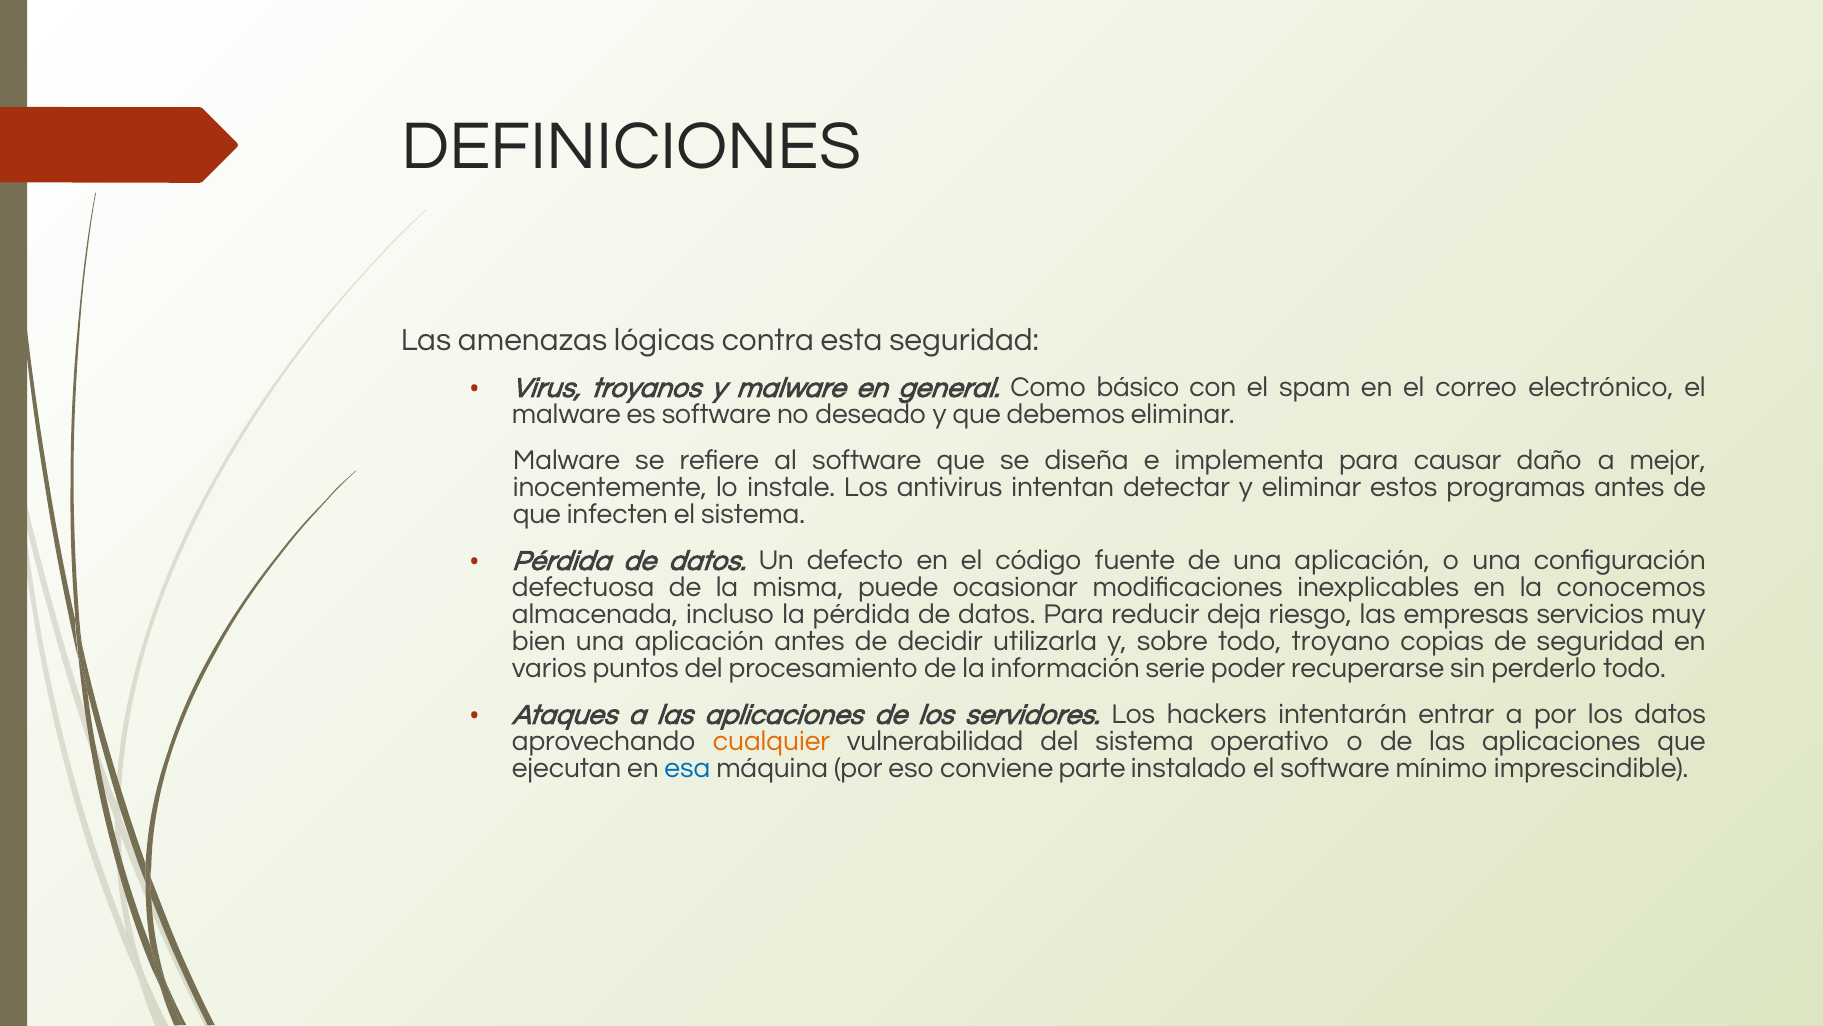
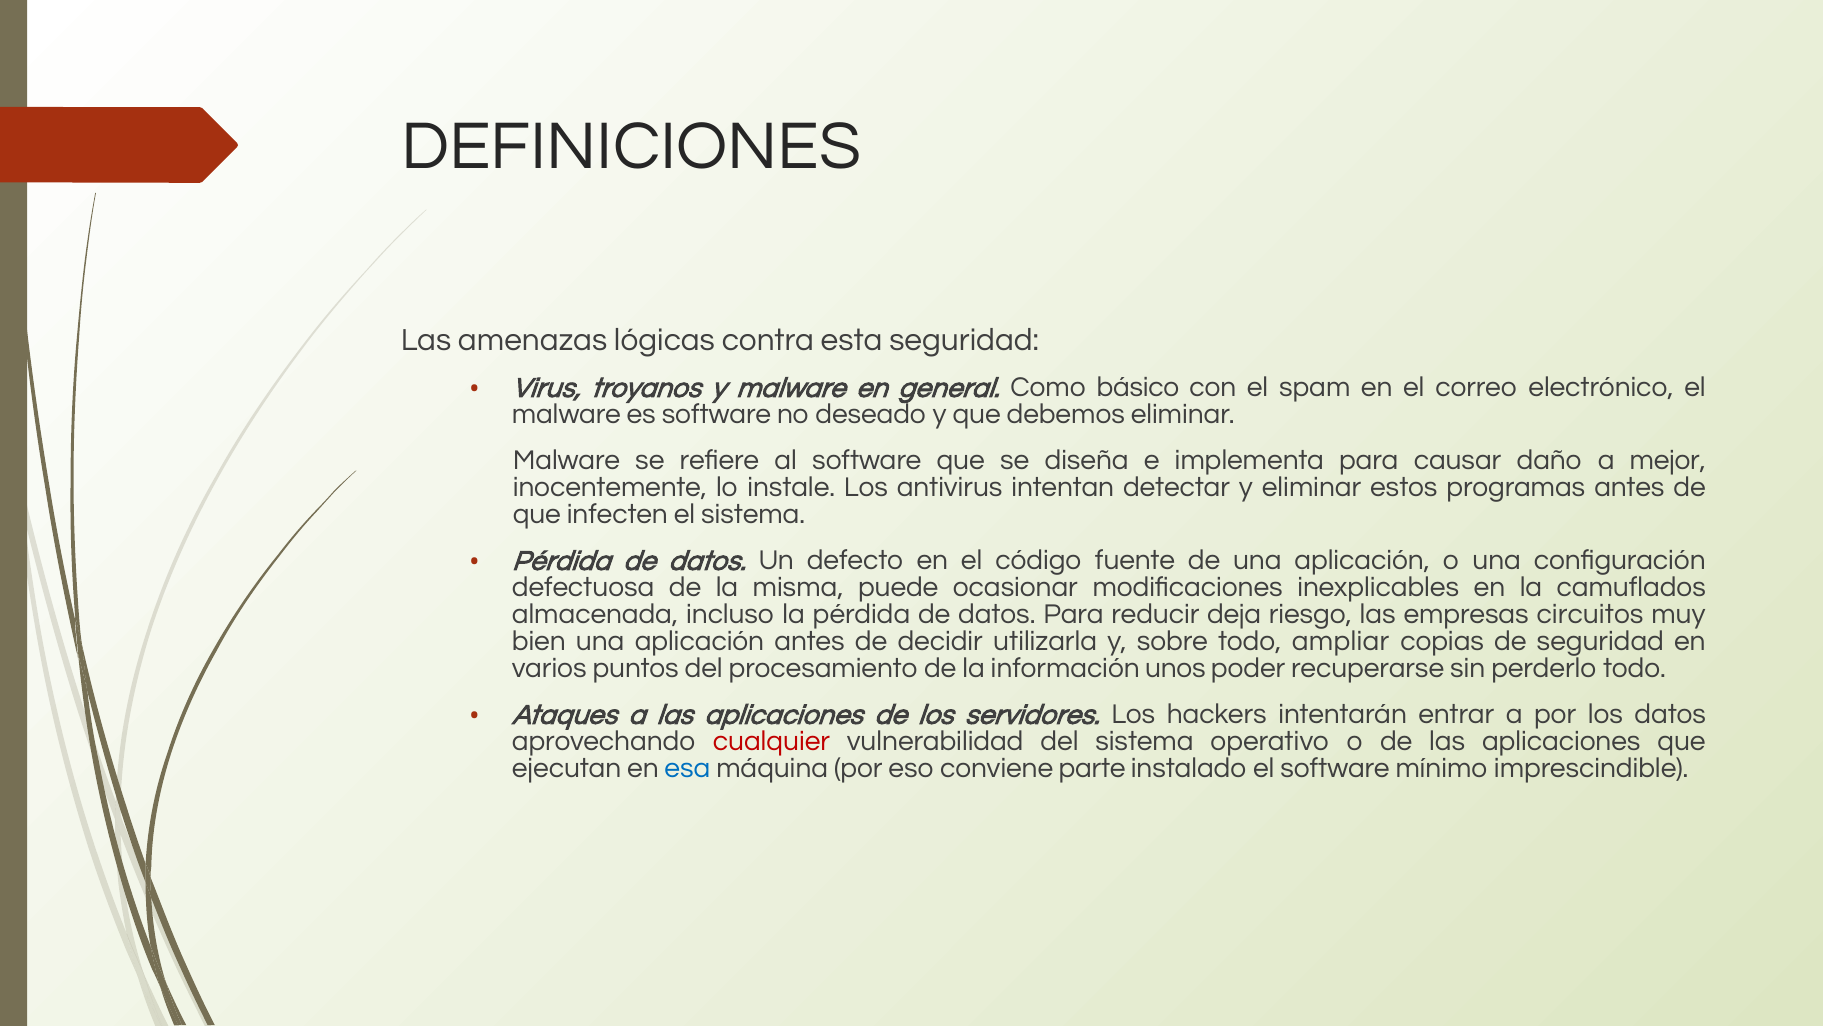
conocemos: conocemos -> camuflados
servicios: servicios -> circuitos
troyano: troyano -> ampliar
serie: serie -> unos
cualquier colour: orange -> red
